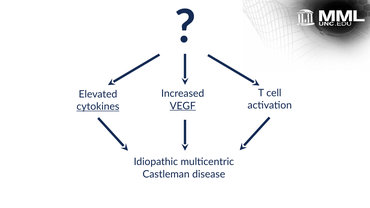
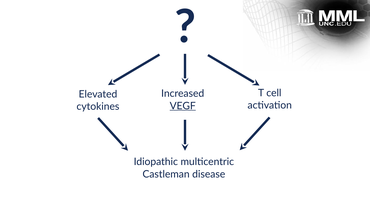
cytokines underline: present -> none
